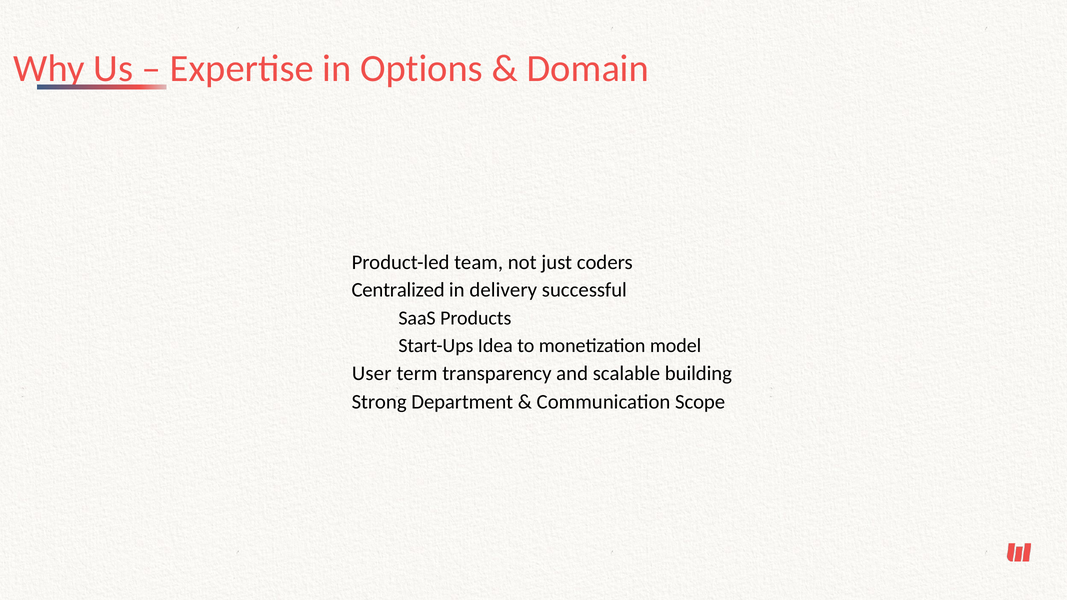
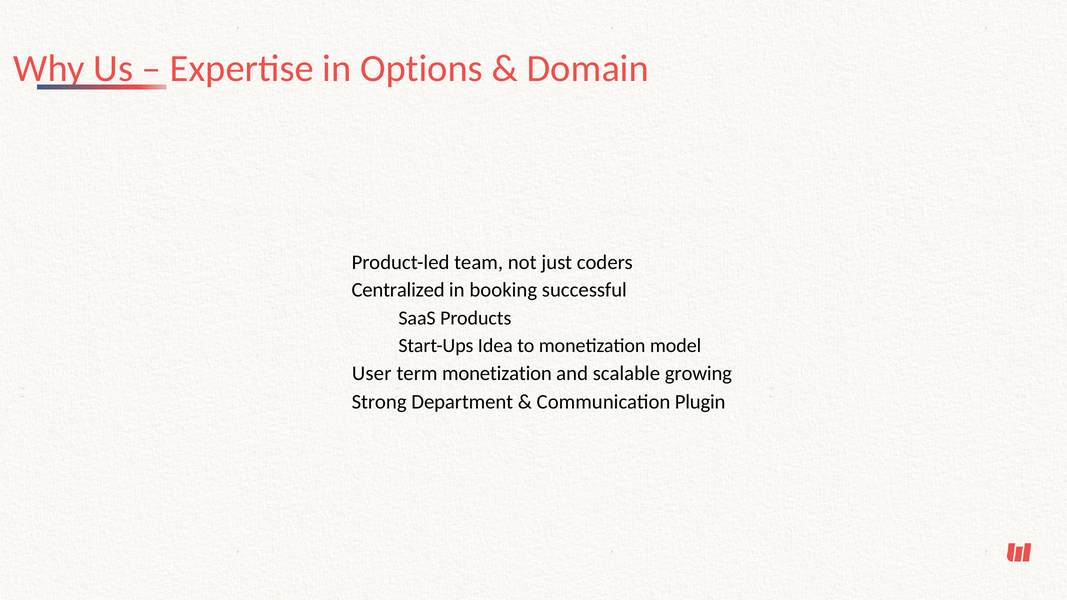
delivery: delivery -> booking
term transparency: transparency -> monetization
building: building -> growing
Scope: Scope -> Plugin
